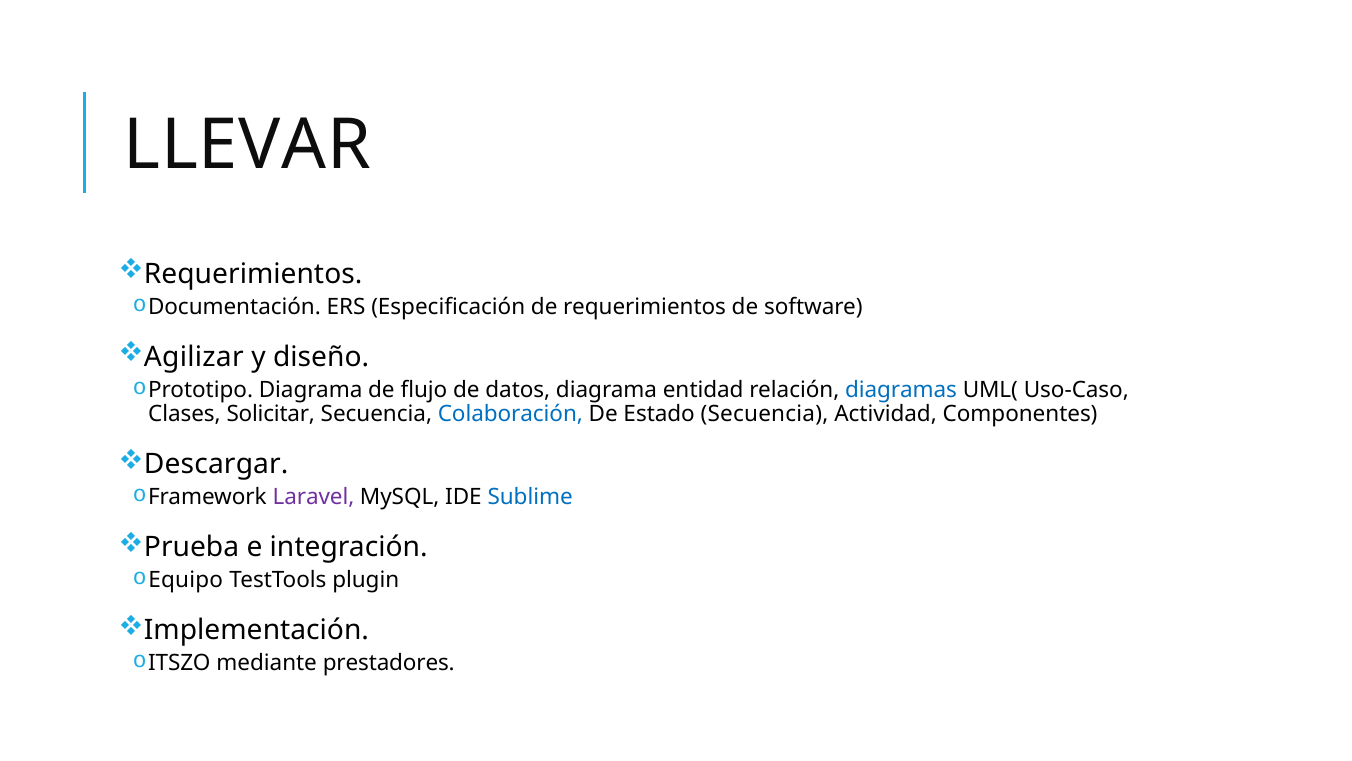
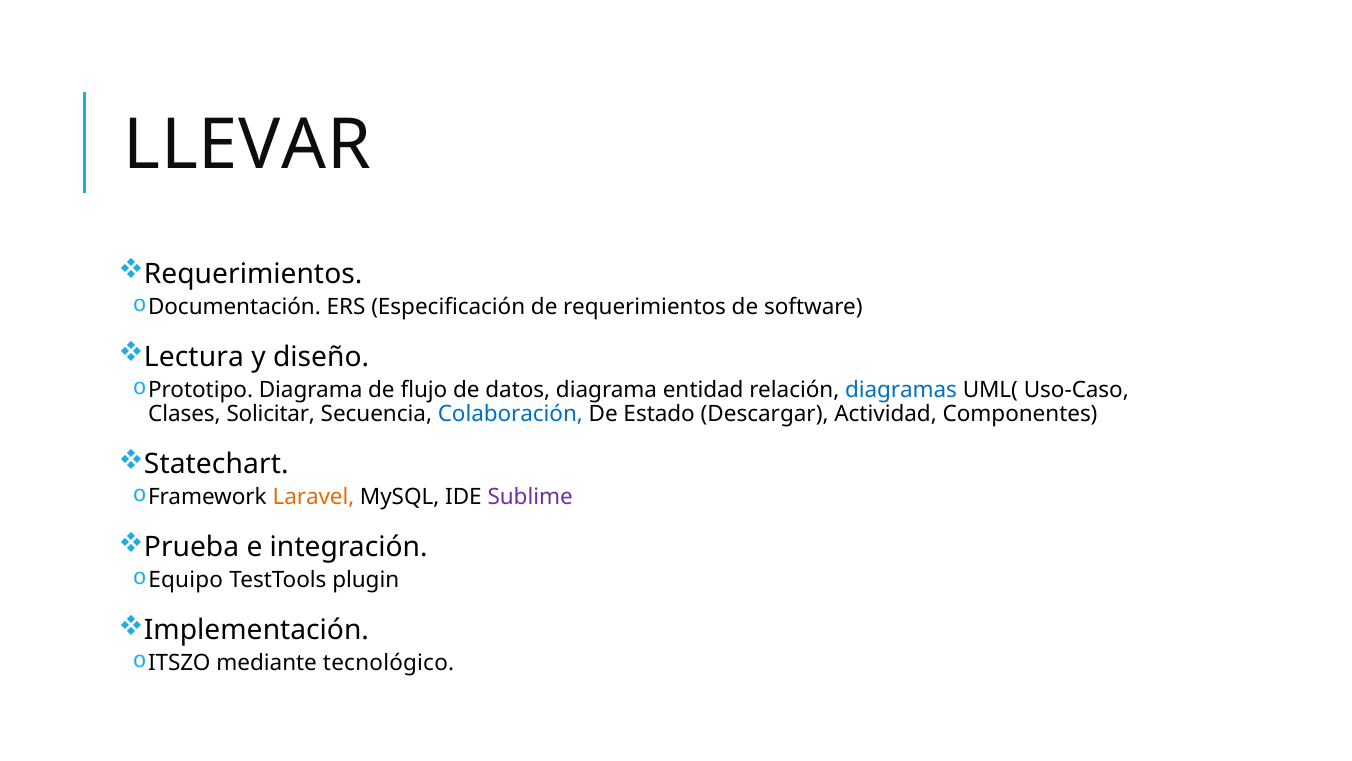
Agilizar: Agilizar -> Lectura
Estado Secuencia: Secuencia -> Descargar
Descargar: Descargar -> Statechart
Laravel colour: purple -> orange
Sublime colour: blue -> purple
prestadores: prestadores -> tecnológico
